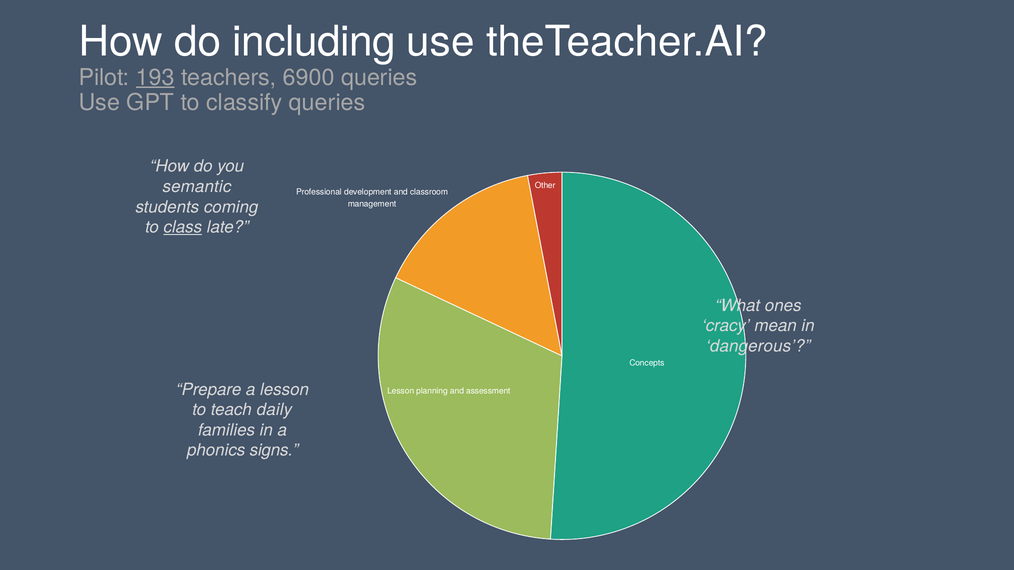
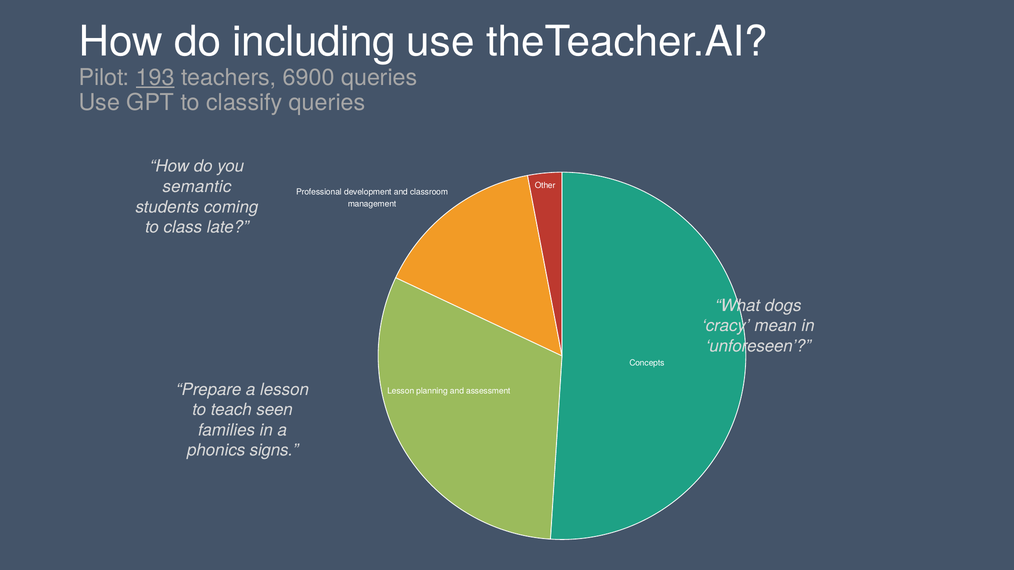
class underline: present -> none
ones: ones -> dogs
dangerous: dangerous -> unforeseen
daily: daily -> seen
